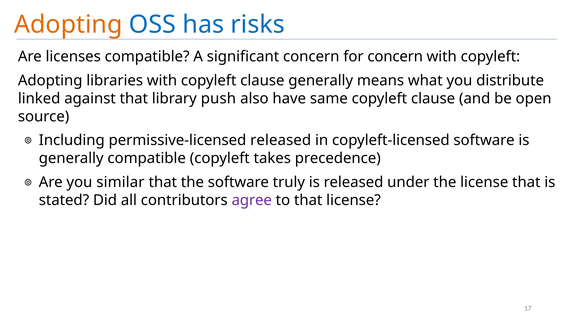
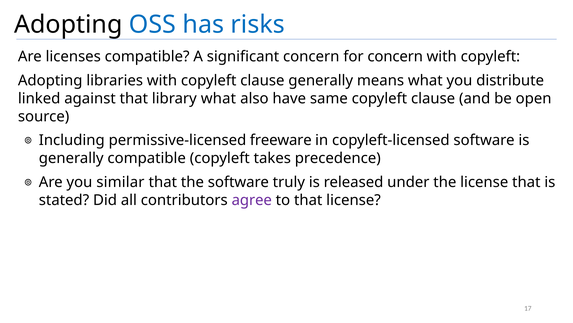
Adopting at (68, 24) colour: orange -> black
library push: push -> what
permissive-licensed released: released -> freeware
